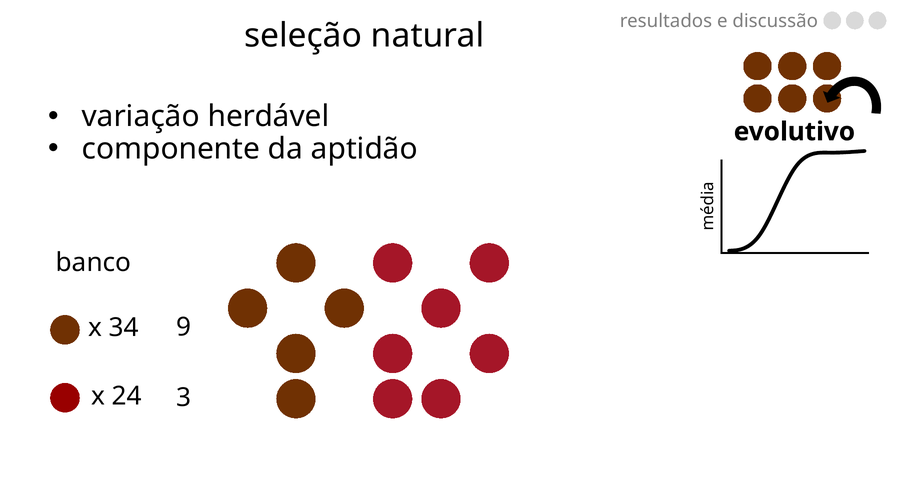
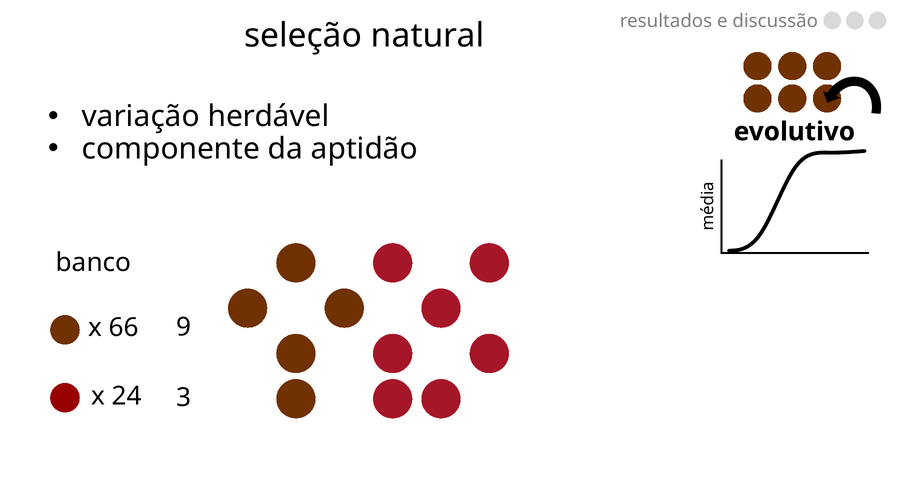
34: 34 -> 66
